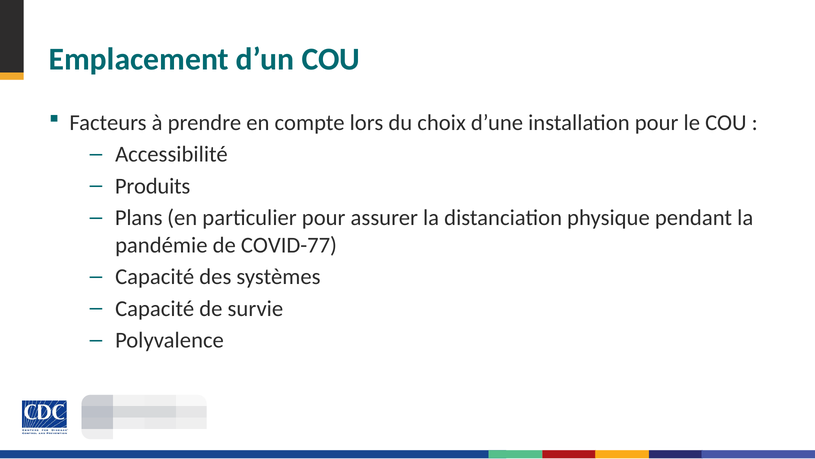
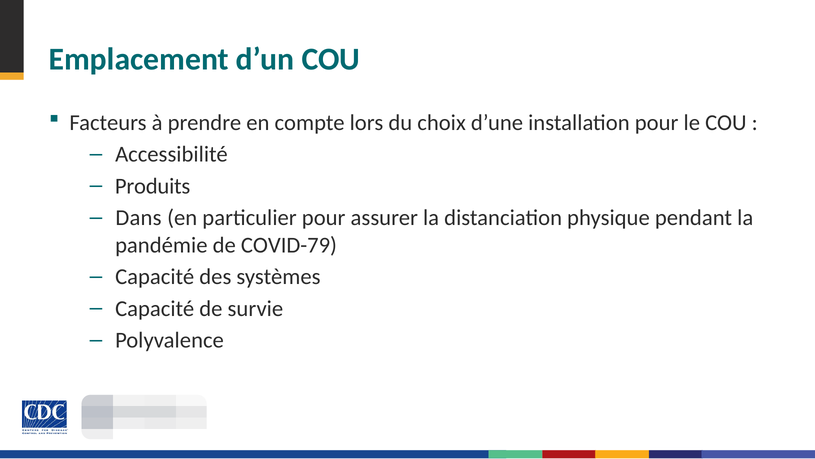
Plans: Plans -> Dans
COVID-77: COVID-77 -> COVID-79
